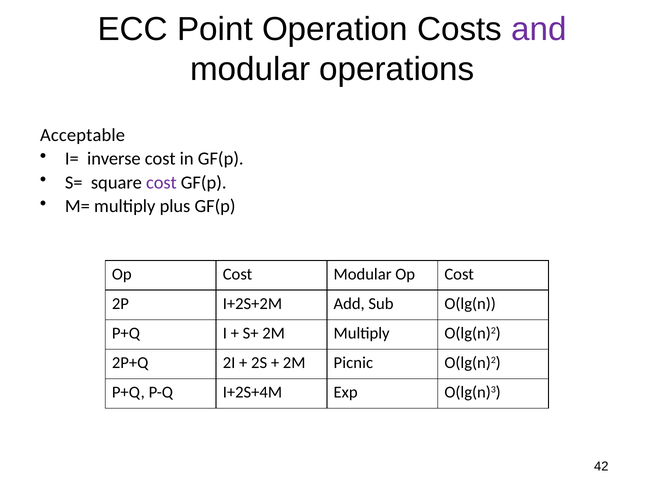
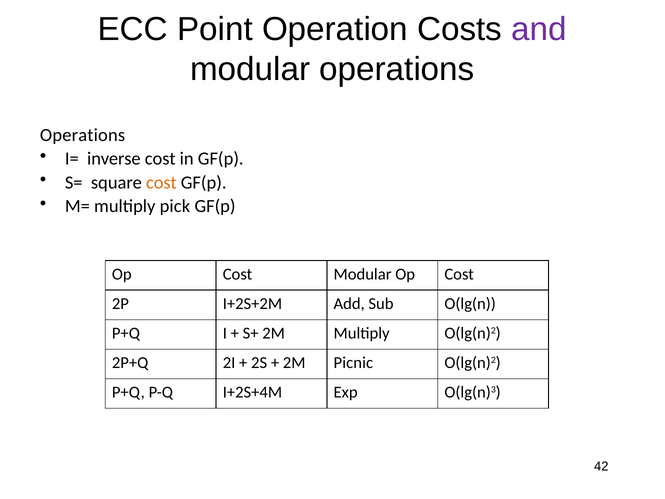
Acceptable at (83, 135): Acceptable -> Operations
cost at (161, 182) colour: purple -> orange
plus: plus -> pick
